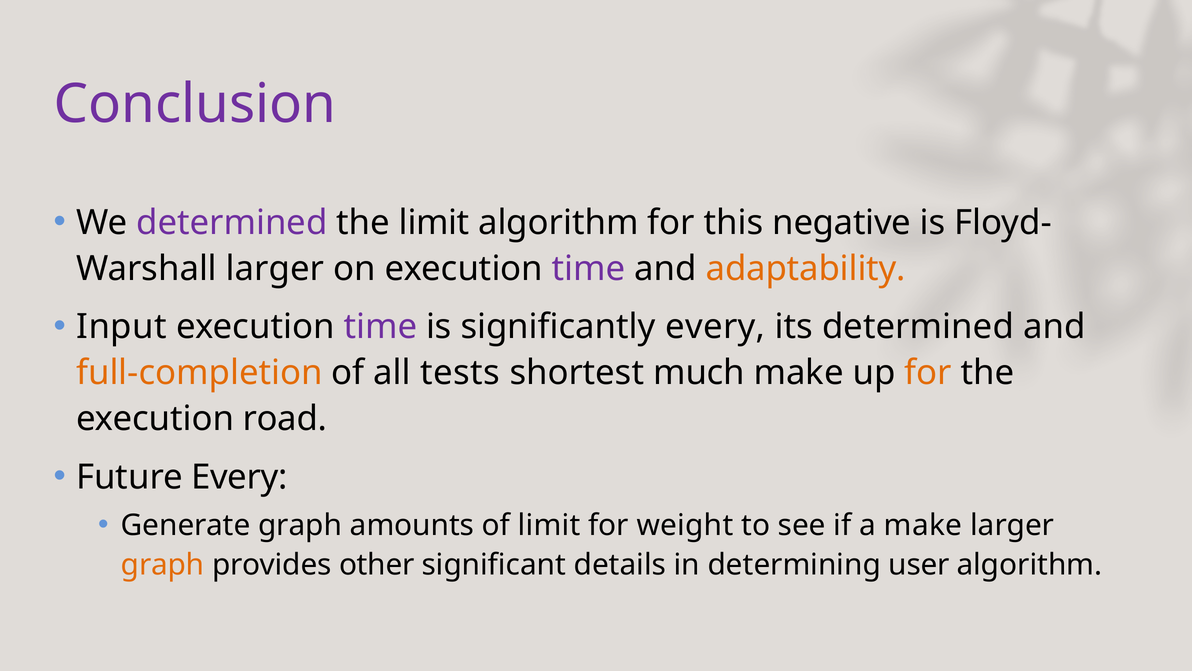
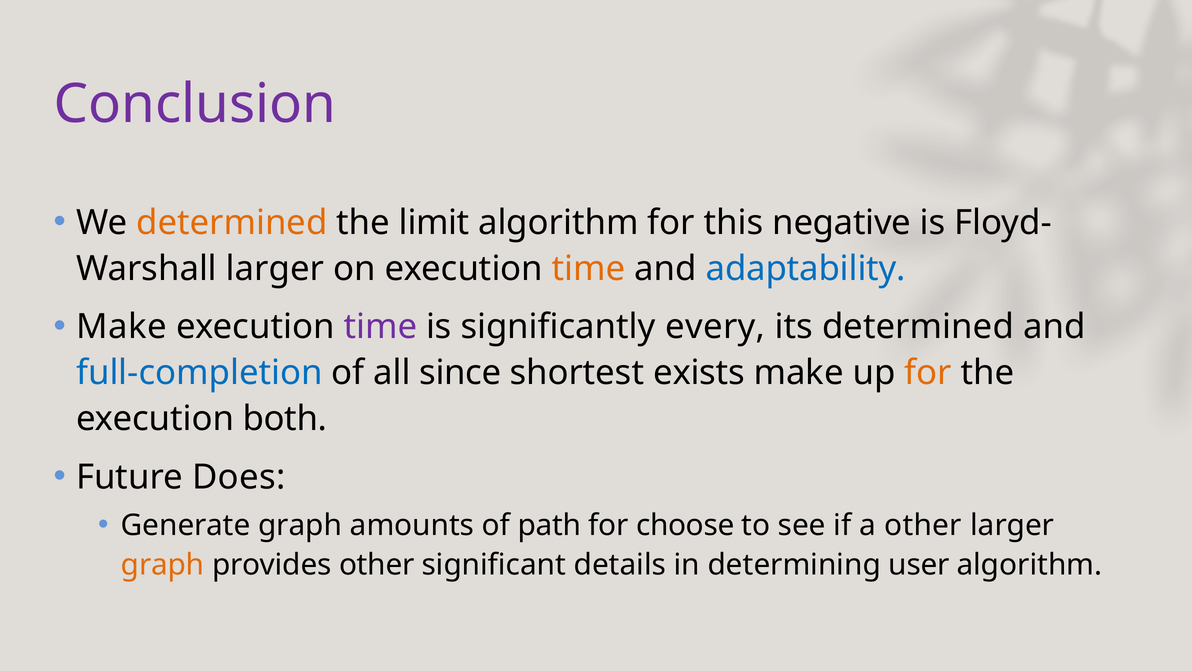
determined at (232, 223) colour: purple -> orange
time at (589, 268) colour: purple -> orange
adaptability colour: orange -> blue
Input at (122, 327): Input -> Make
full-completion colour: orange -> blue
tests: tests -> since
much: much -> exists
road: road -> both
Future Every: Every -> Does
of limit: limit -> path
weight: weight -> choose
a make: make -> other
